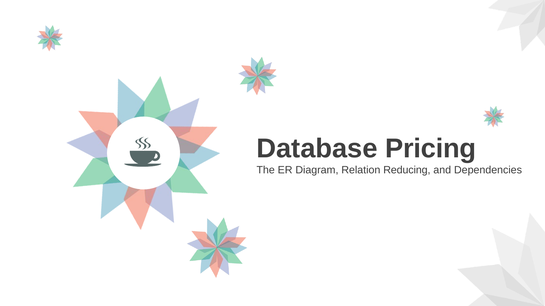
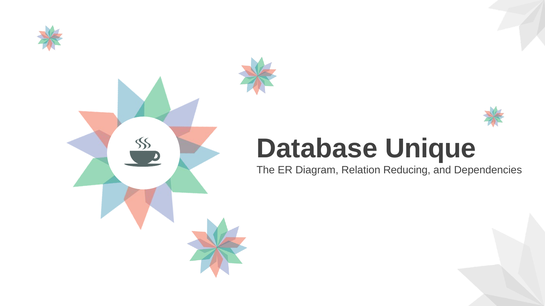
Pricing: Pricing -> Unique
